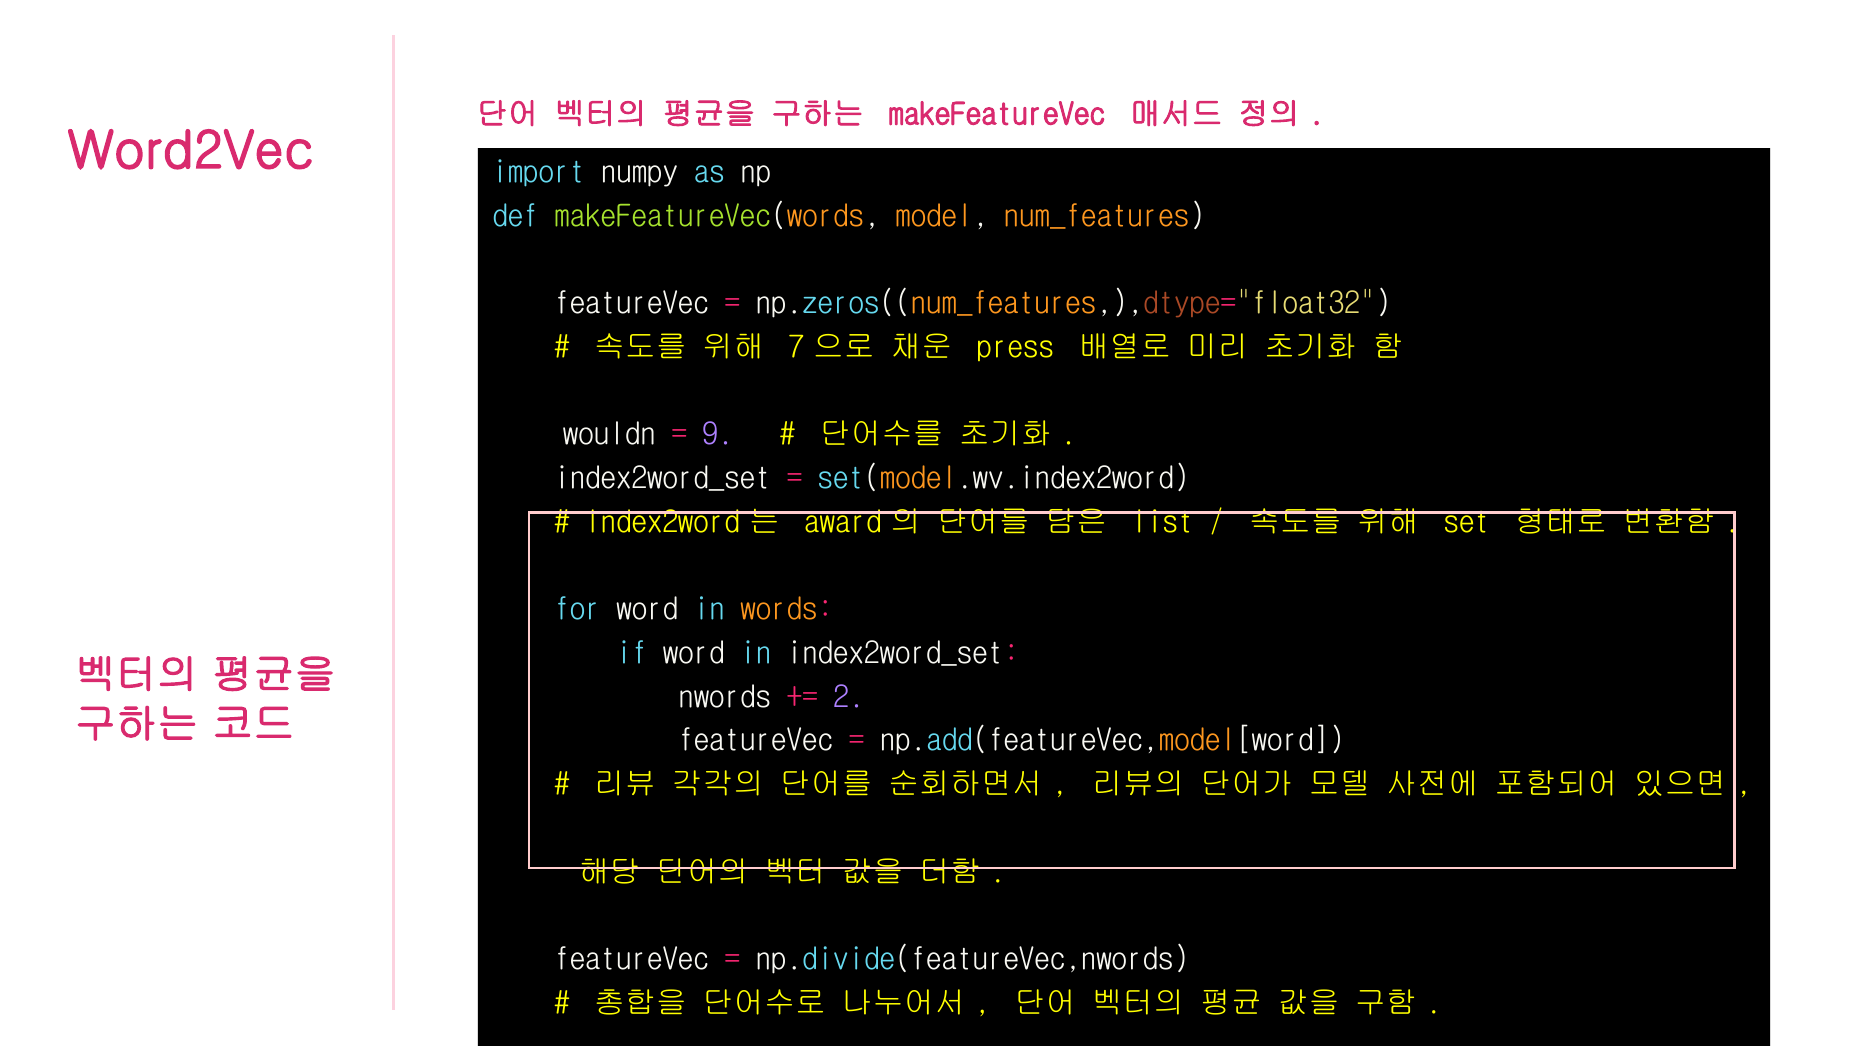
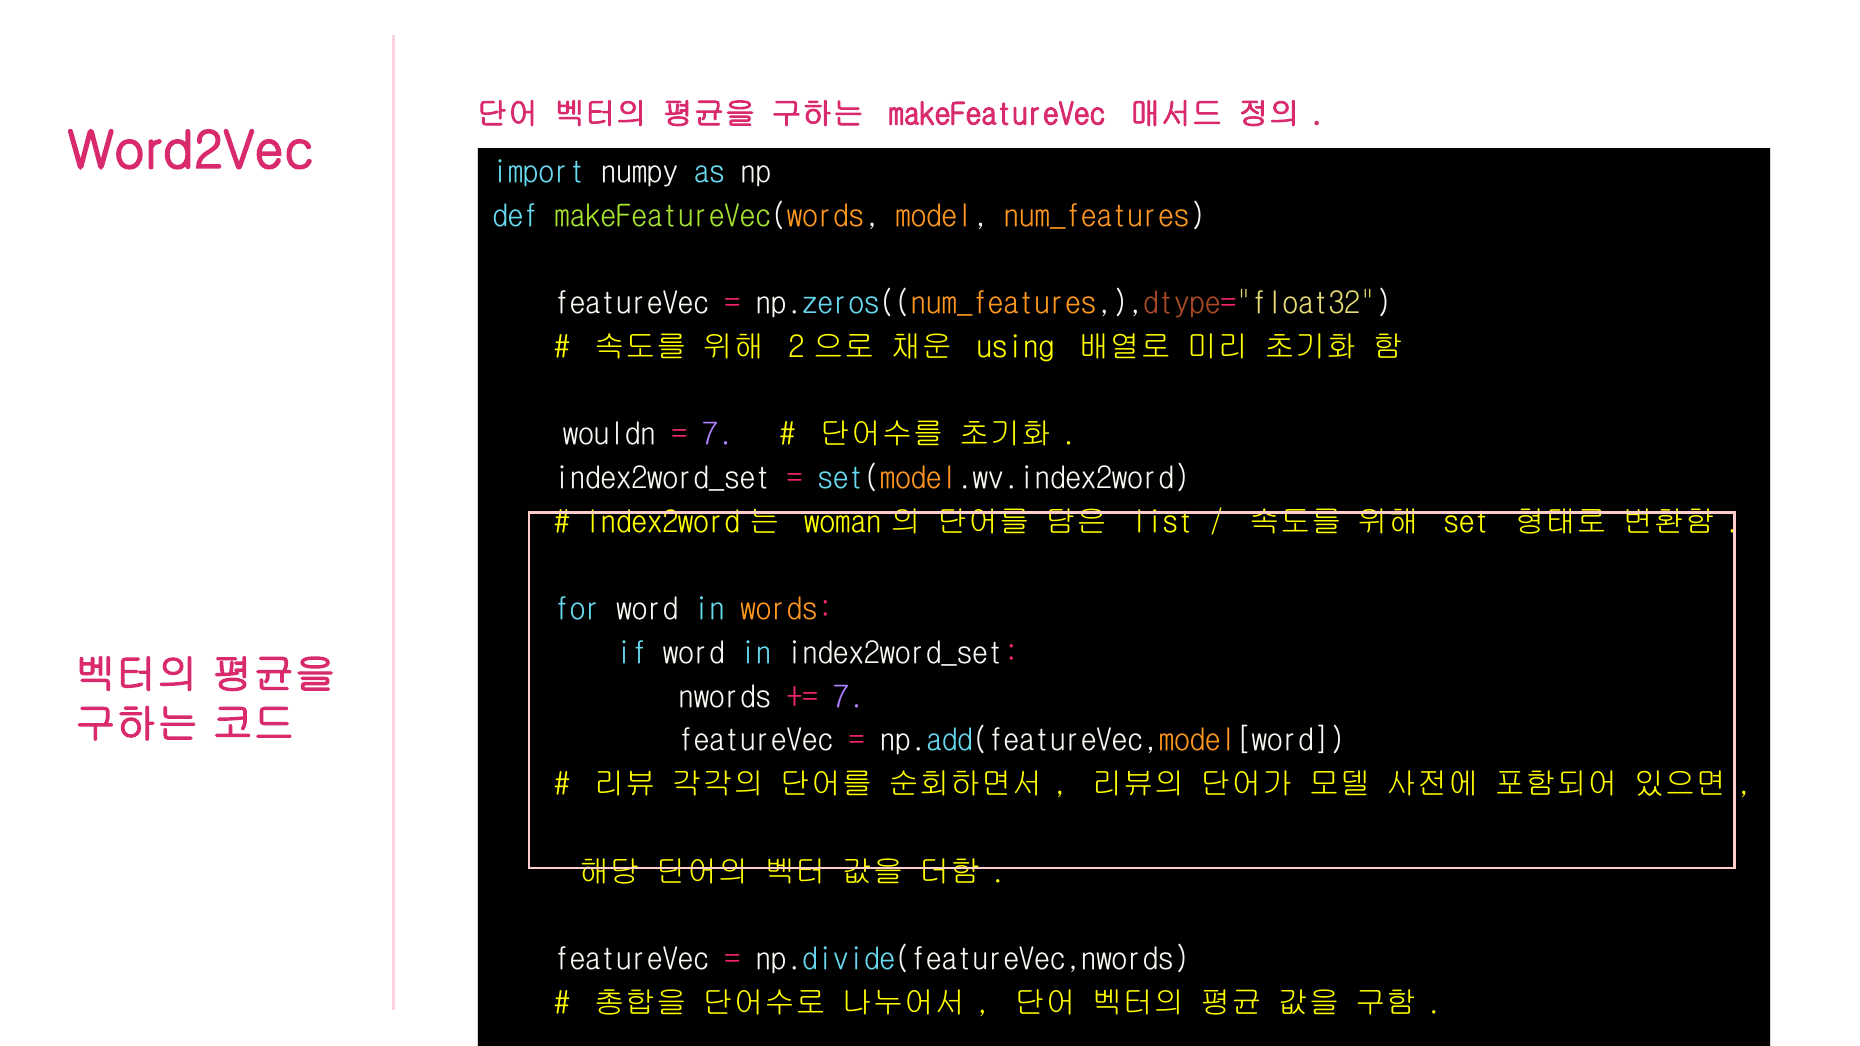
7: 7 -> 2
press: press -> using
9 at (718, 435): 9 -> 7
award: award -> woman
2 at (849, 697): 2 -> 7
